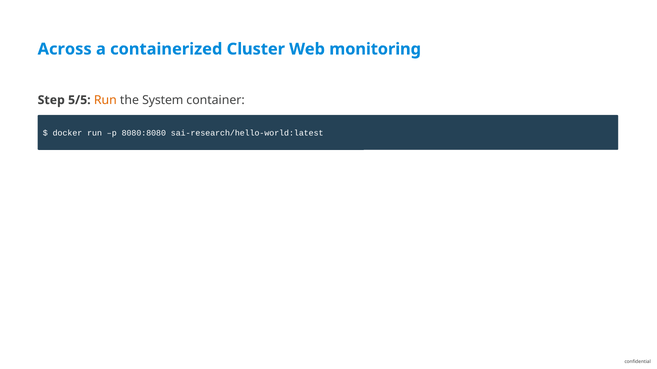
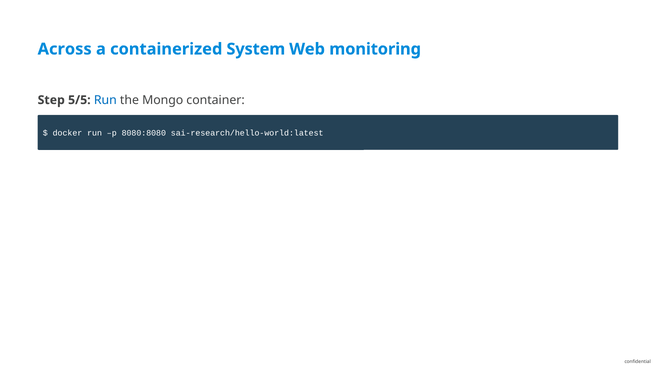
Cluster: Cluster -> System
Run at (105, 100) colour: orange -> blue
System: System -> Mongo
